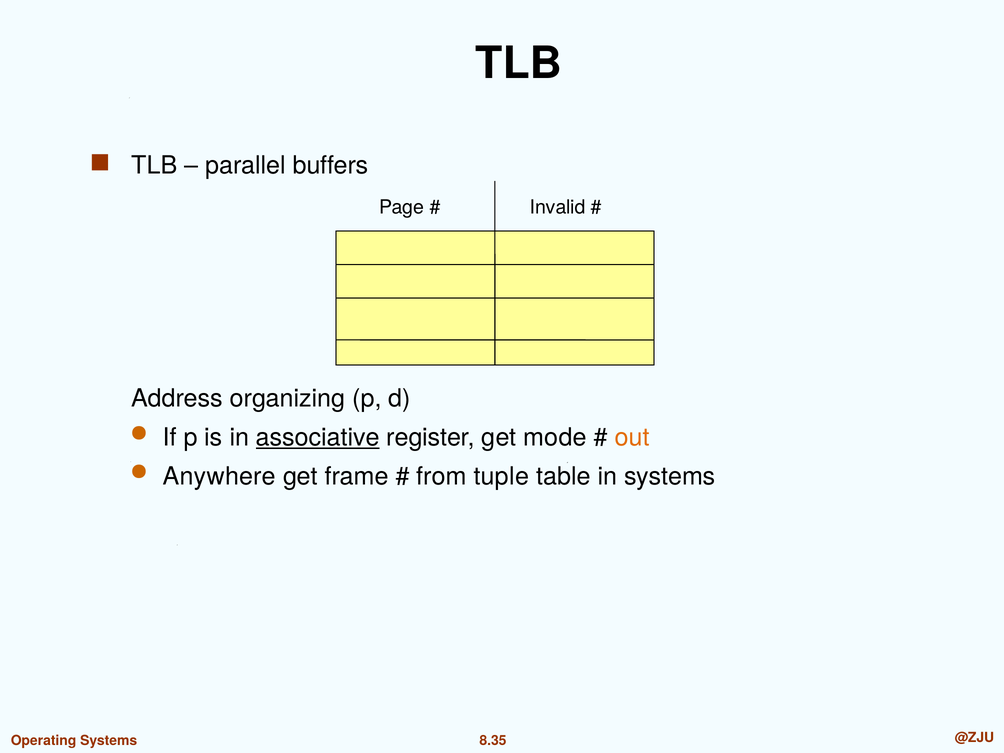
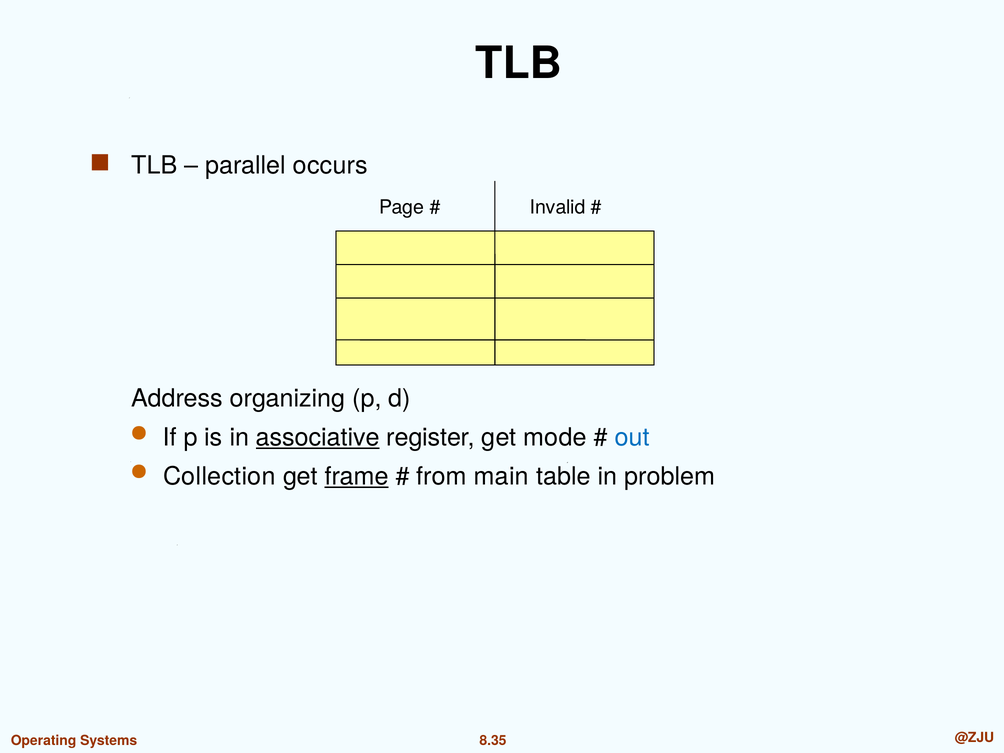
buffers: buffers -> occurs
out colour: orange -> blue
Anywhere: Anywhere -> Collection
frame underline: none -> present
tuple: tuple -> main
in systems: systems -> problem
